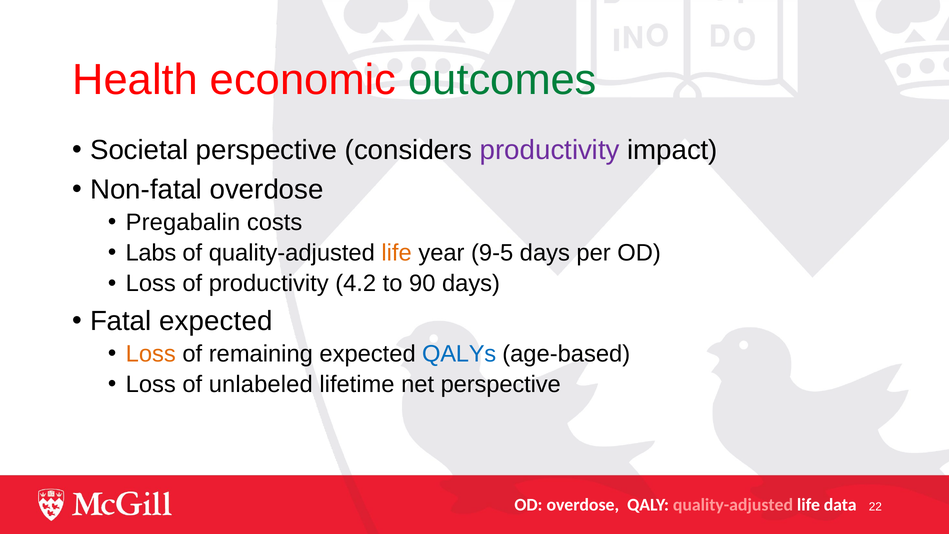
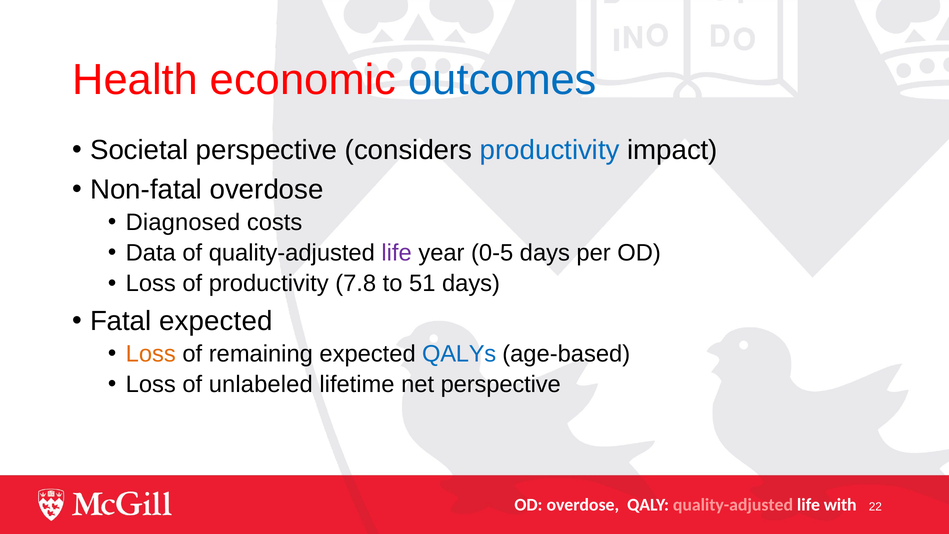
outcomes colour: green -> blue
productivity at (550, 150) colour: purple -> blue
Pregabalin: Pregabalin -> Diagnosed
Labs: Labs -> Data
life at (397, 253) colour: orange -> purple
9-5: 9-5 -> 0-5
4.2: 4.2 -> 7.8
90: 90 -> 51
data: data -> with
